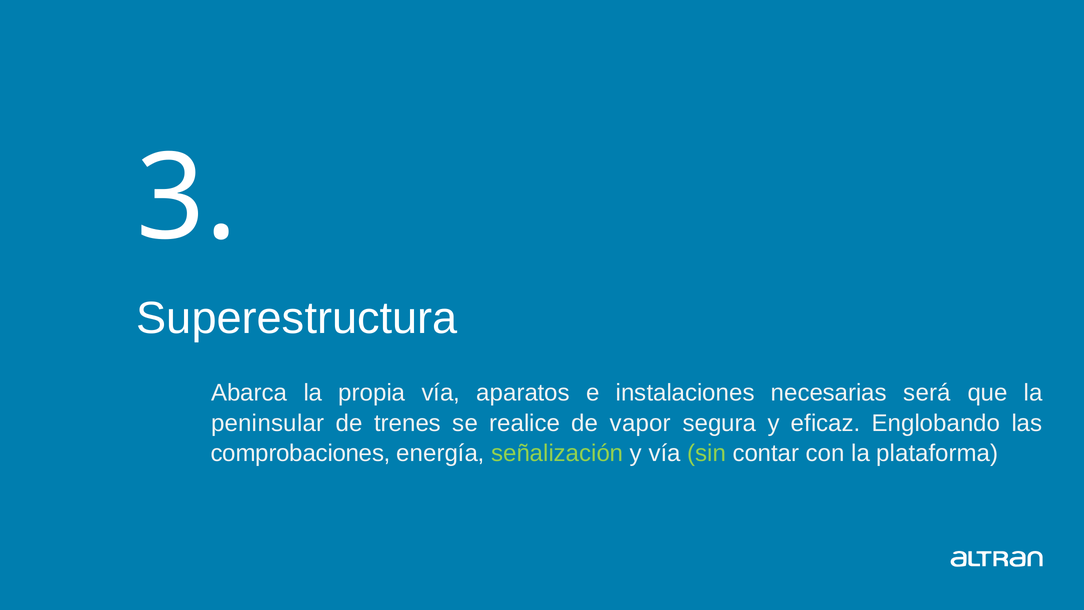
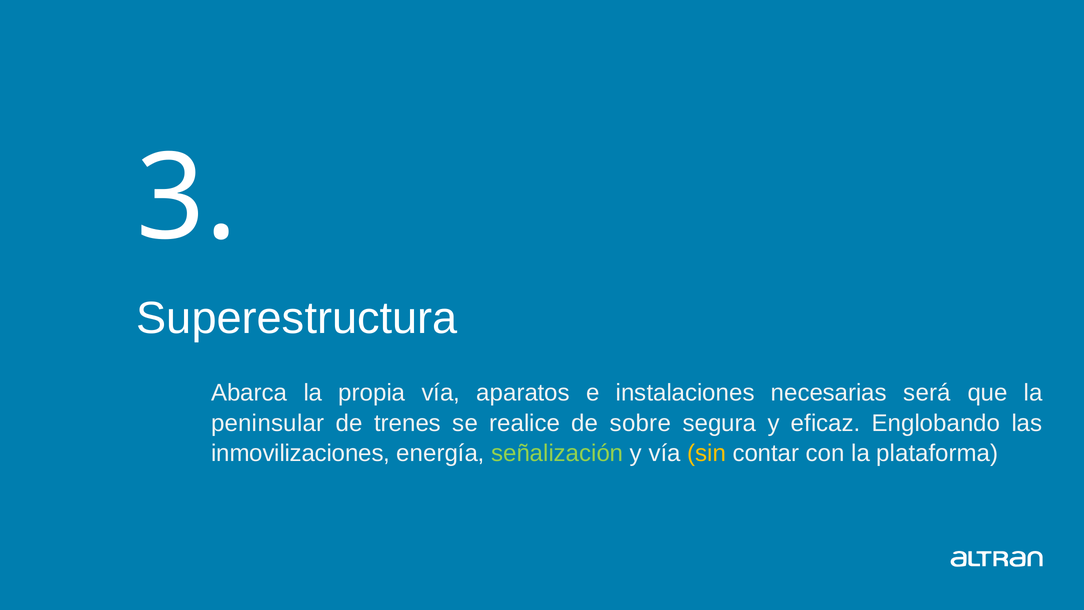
vapor: vapor -> sobre
comprobaciones: comprobaciones -> inmovilizaciones
sin colour: light green -> yellow
